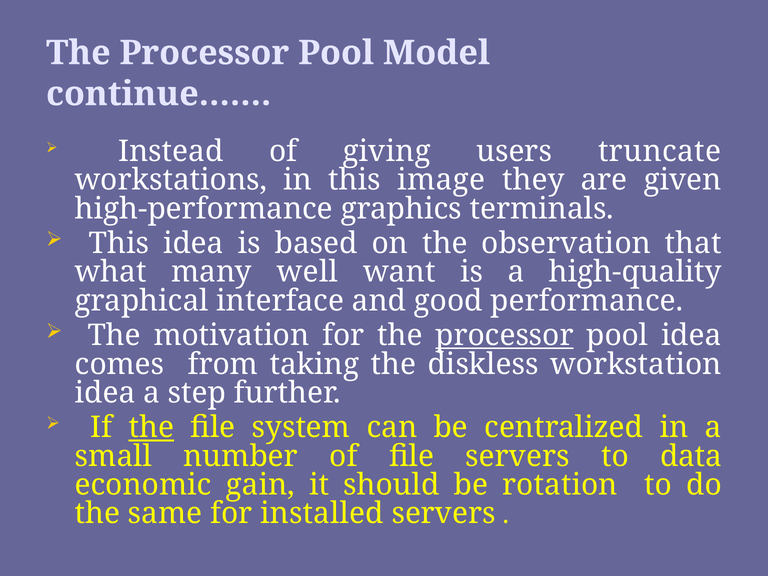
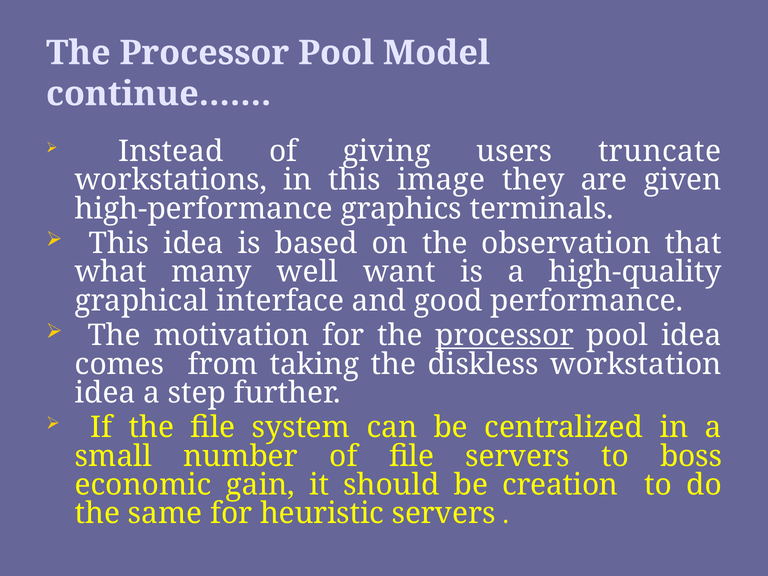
the at (151, 428) underline: present -> none
data: data -> boss
rotation: rotation -> creation
installed: installed -> heuristic
